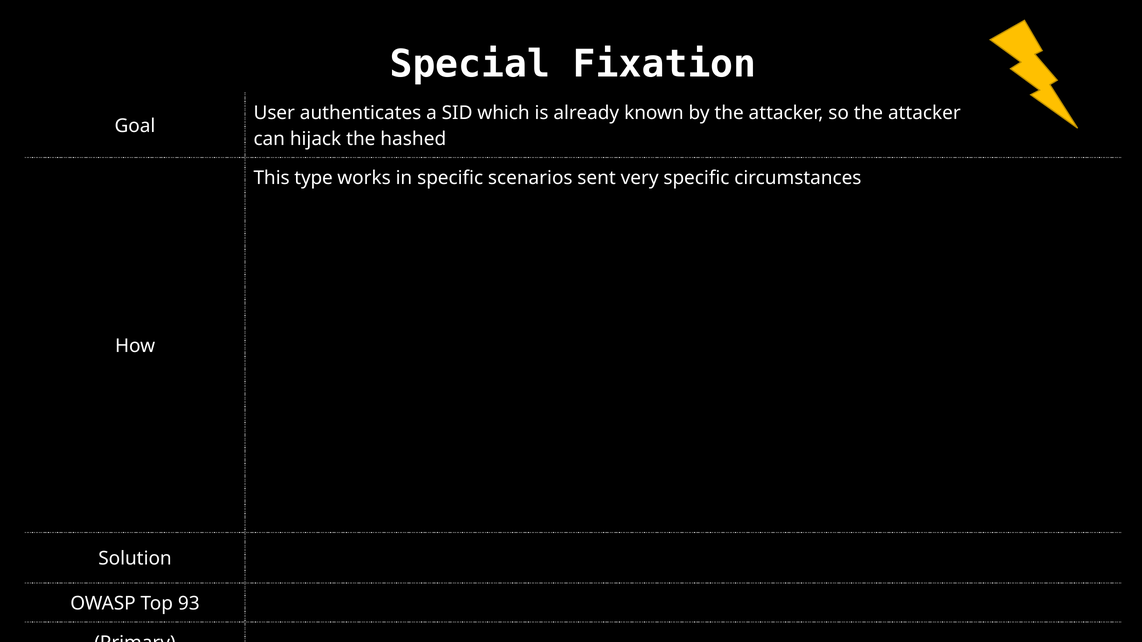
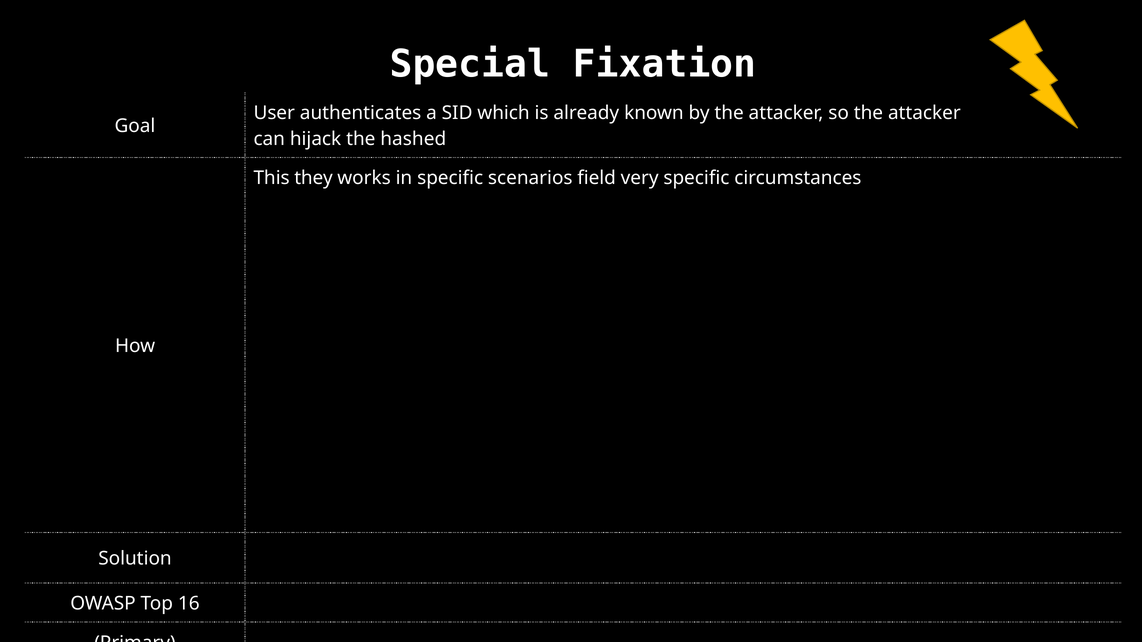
type: type -> they
sent: sent -> field
93: 93 -> 16
